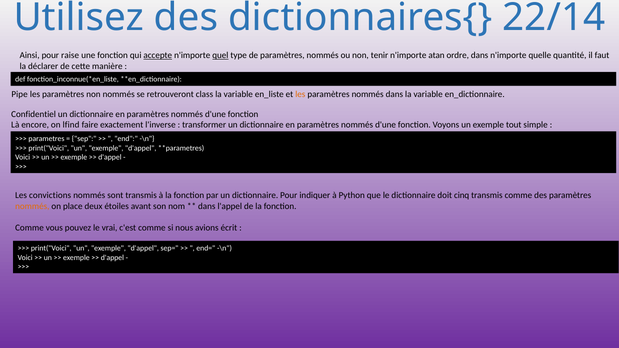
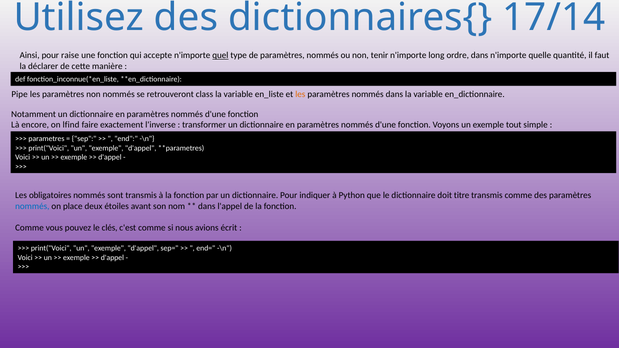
22/14: 22/14 -> 17/14
accepte underline: present -> none
atan: atan -> long
Confidentiel: Confidentiel -> Notamment
convictions: convictions -> obligatoires
cinq: cinq -> titre
nommés at (32, 206) colour: orange -> blue
vrai: vrai -> clés
